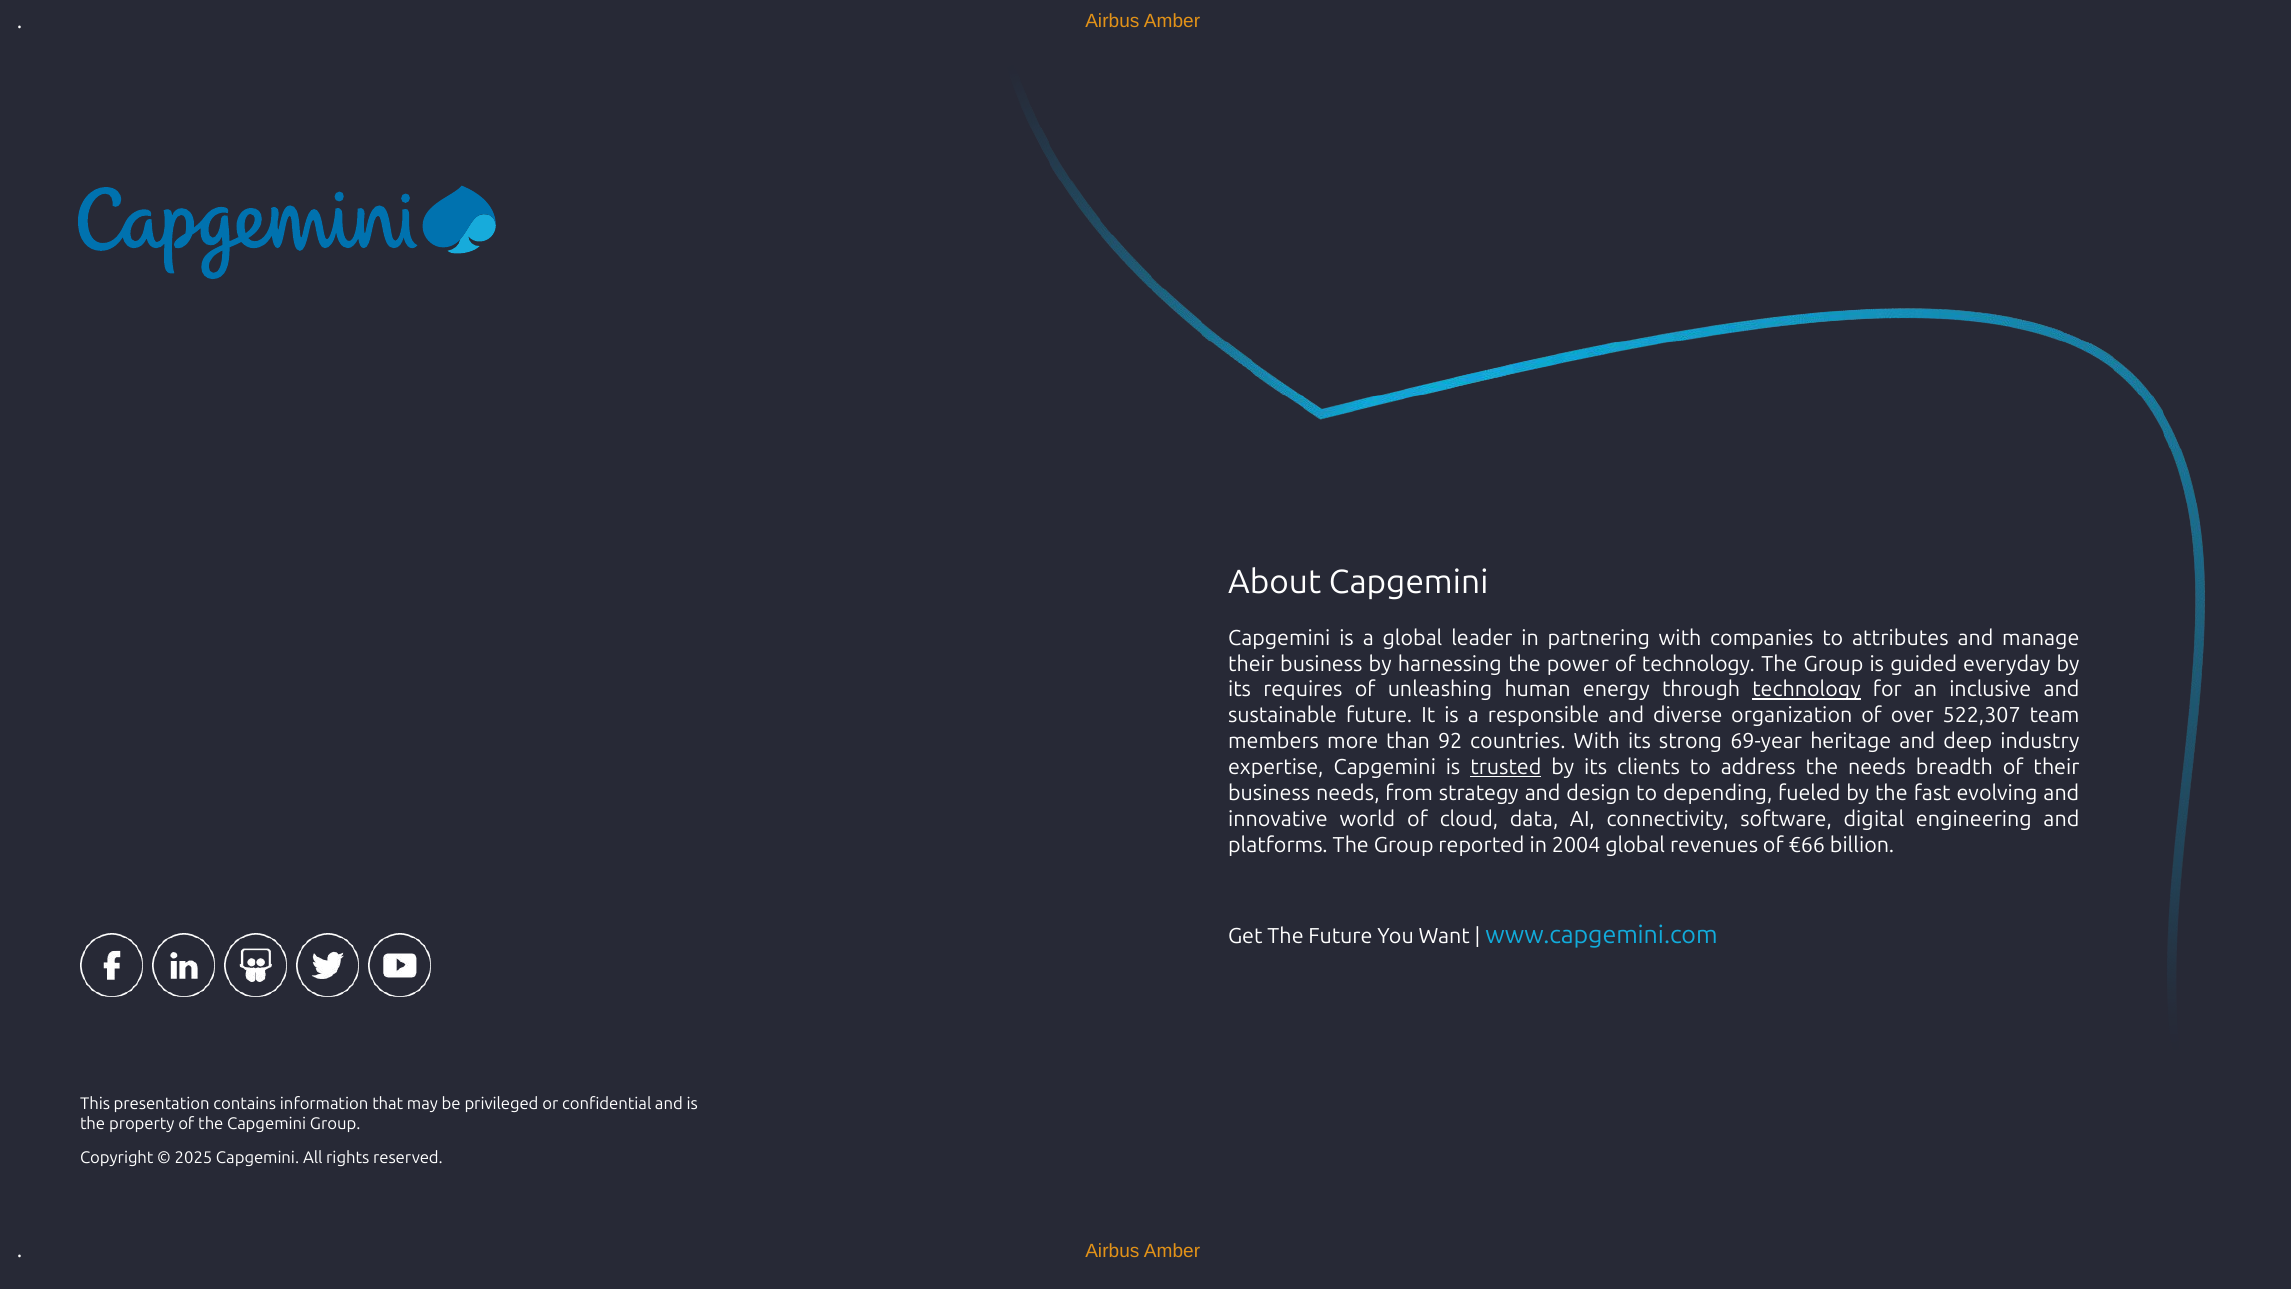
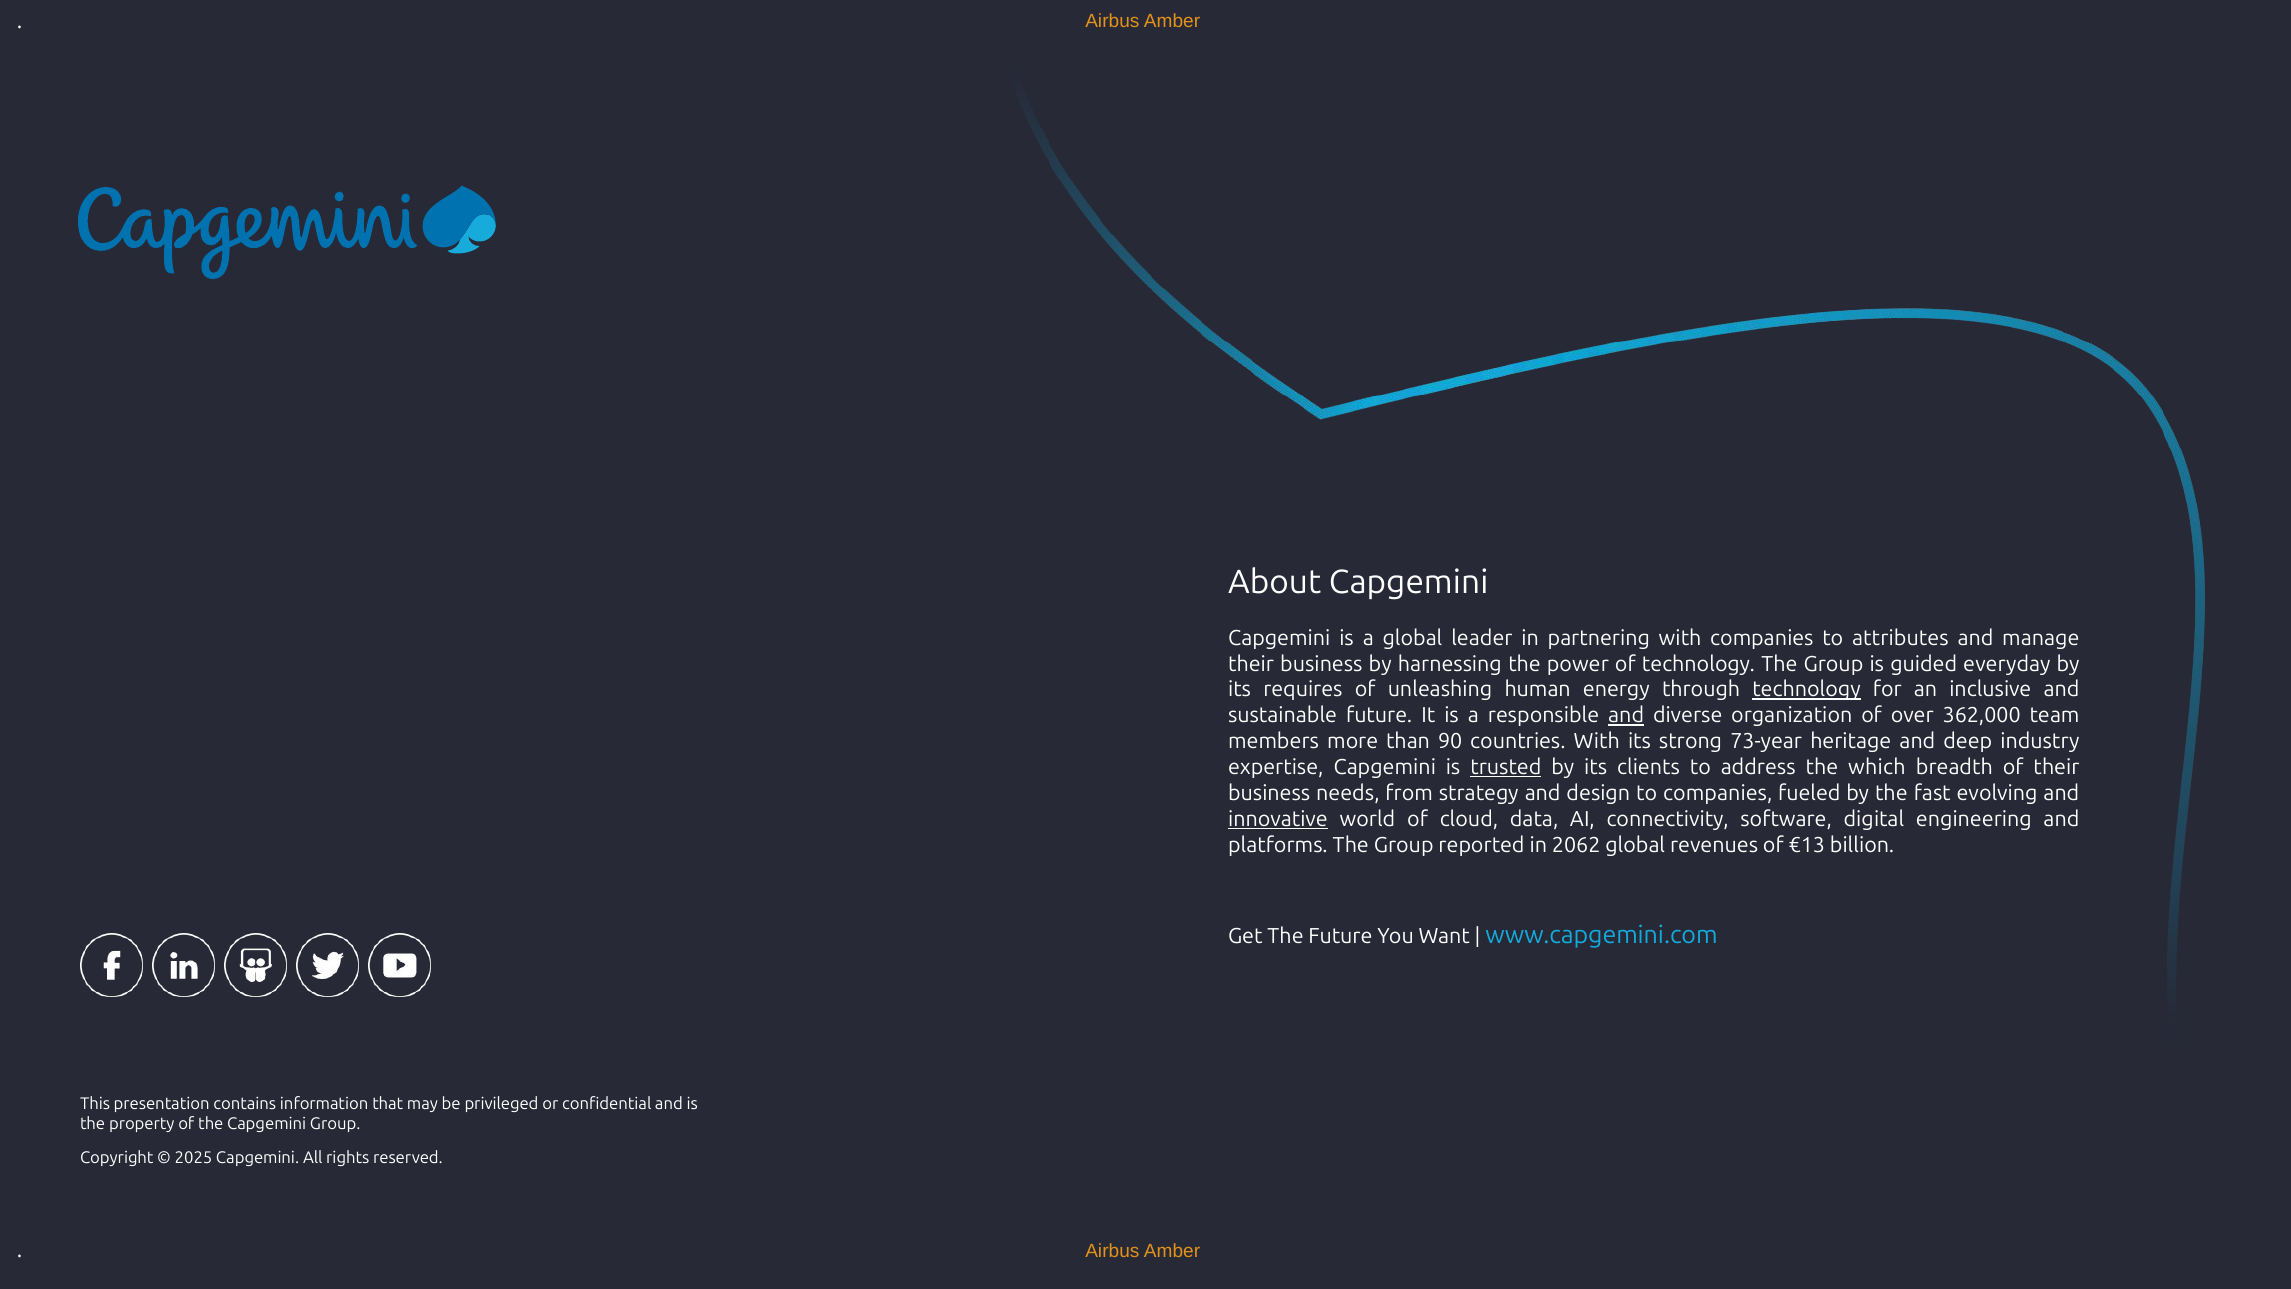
and at (1626, 716) underline: none -> present
522,307: 522,307 -> 362,000
92: 92 -> 90
69-year: 69-year -> 73-year
the needs: needs -> which
to depending: depending -> companies
innovative underline: none -> present
2004: 2004 -> 2062
€66: €66 -> €13
